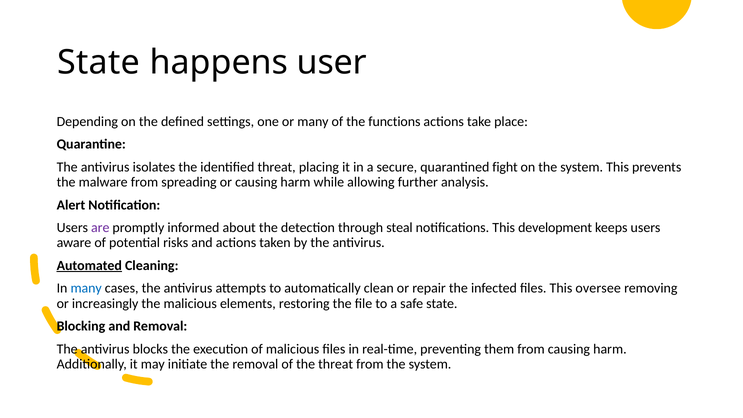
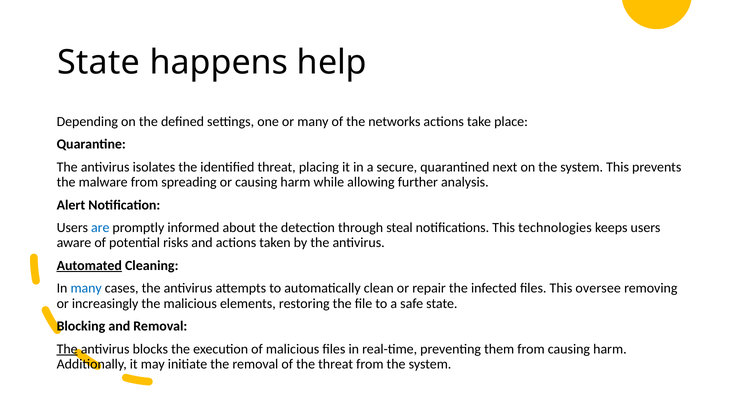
user: user -> help
functions: functions -> networks
fight: fight -> next
are colour: purple -> blue
development: development -> technologies
The at (67, 349) underline: none -> present
